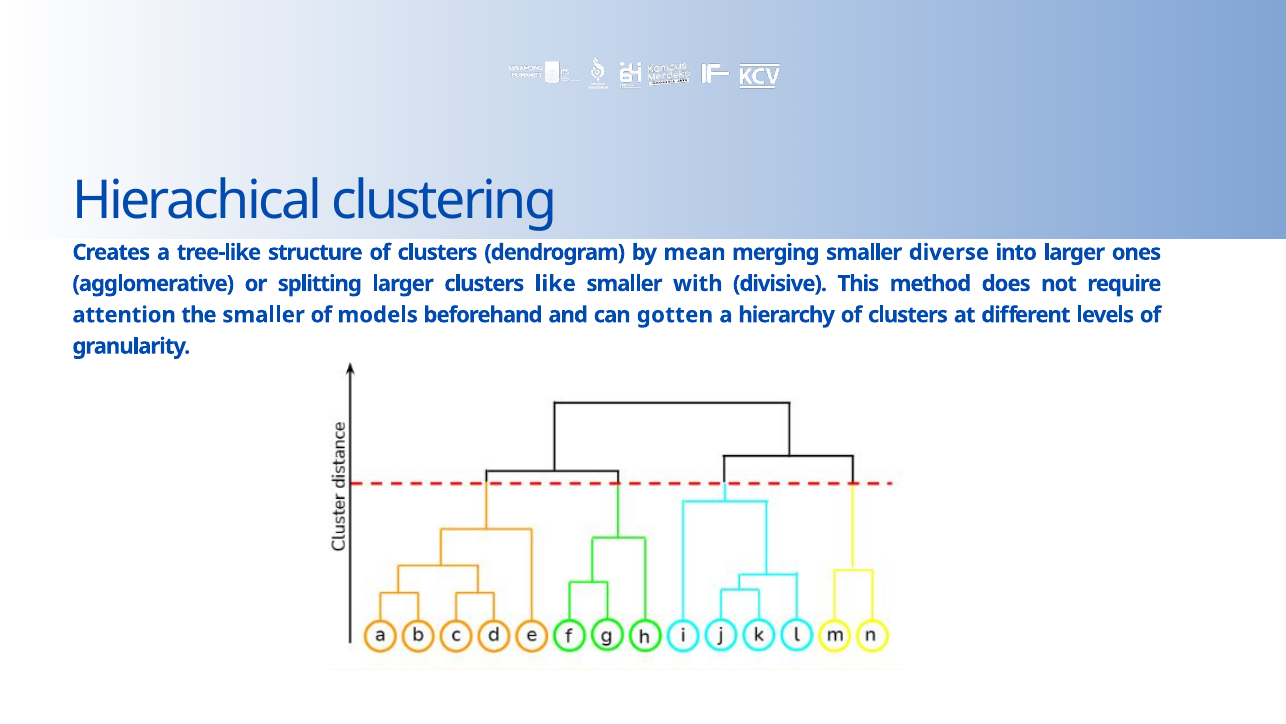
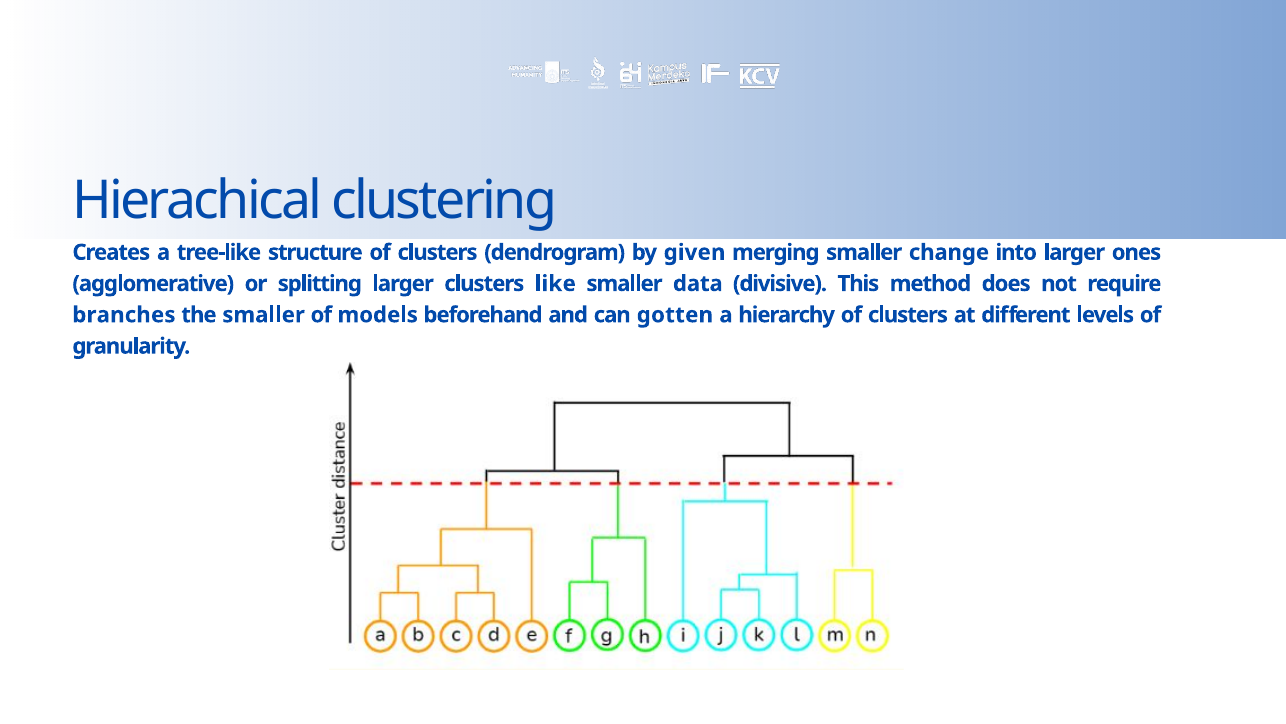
mean: mean -> given
diverse: diverse -> change
with: with -> data
attention: attention -> branches
